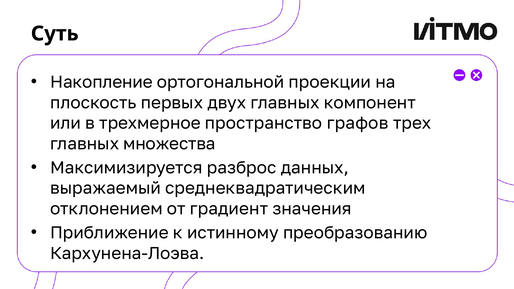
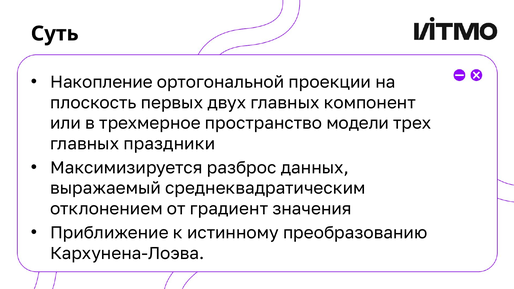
графов: графов -> модели
множества: множества -> праздники
